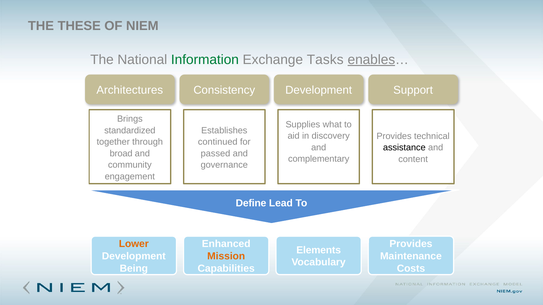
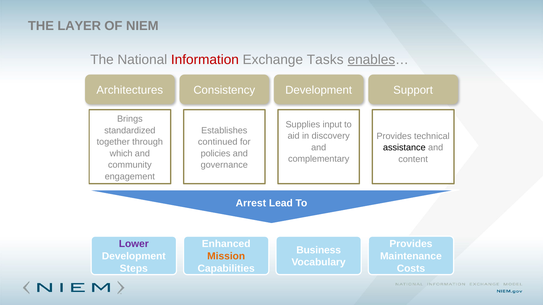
THESE: THESE -> LAYER
Information colour: green -> red
what: what -> input
broad: broad -> which
passed: passed -> policies
Define: Define -> Arrest
Lower colour: orange -> purple
Elements: Elements -> Business
Being: Being -> Steps
